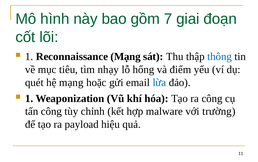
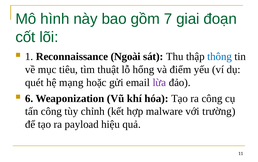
Reconnaissance Mạng: Mạng -> Ngoài
nhạy: nhạy -> thuật
lừa colour: blue -> purple
1 at (29, 98): 1 -> 6
